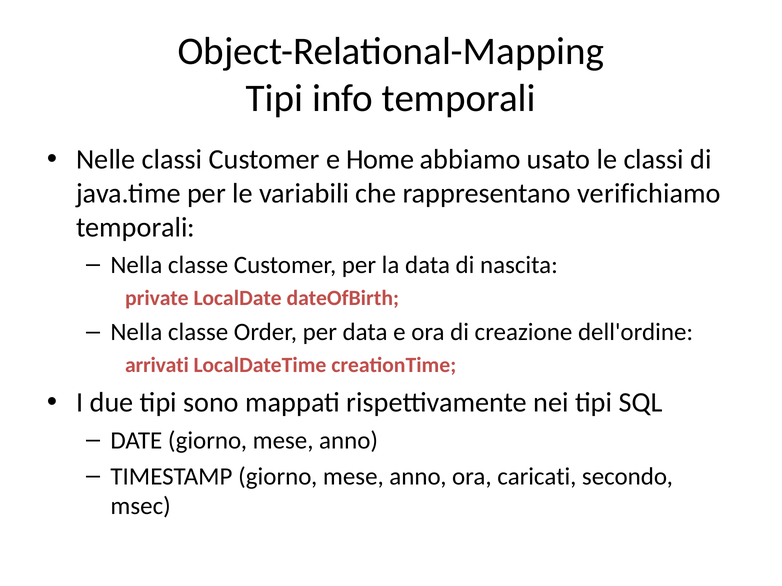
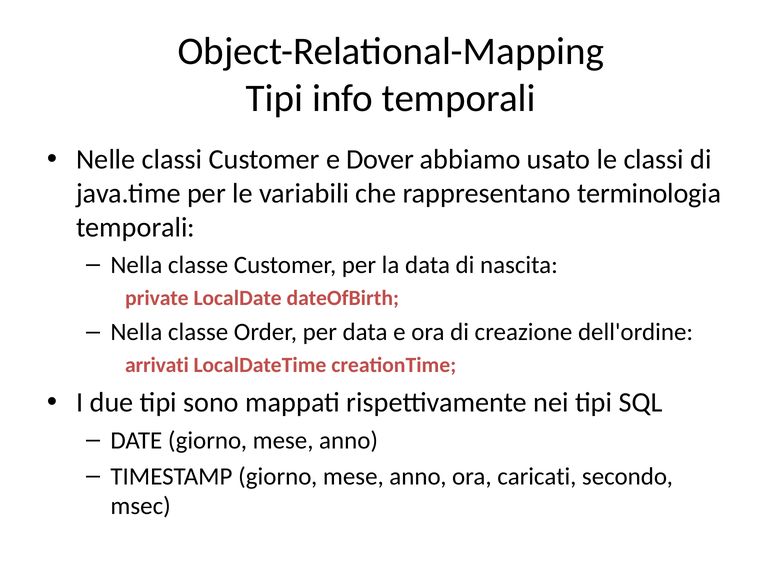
Home: Home -> Dover
verifichiamo: verifichiamo -> terminologia
